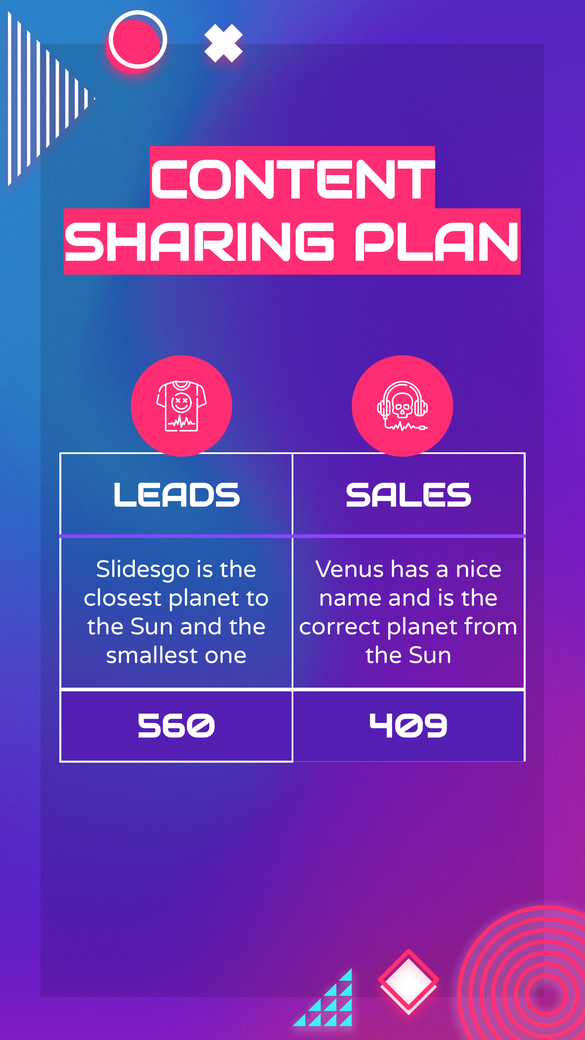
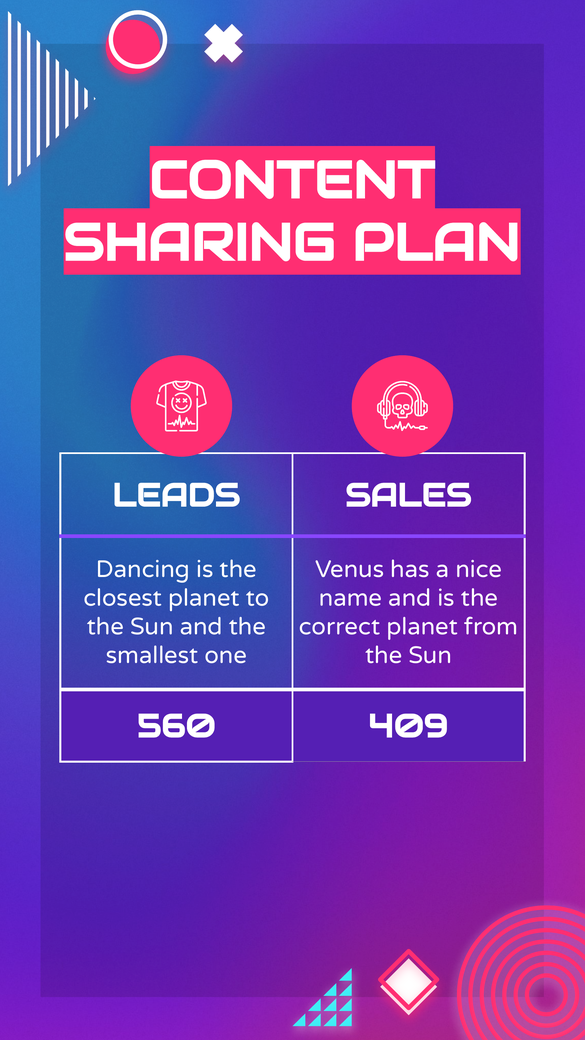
Slidesgo: Slidesgo -> Dancing
